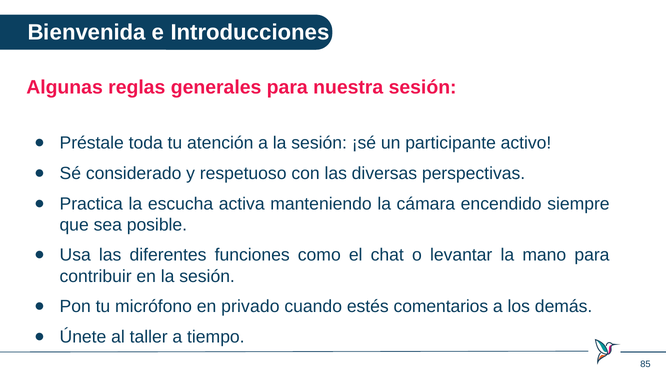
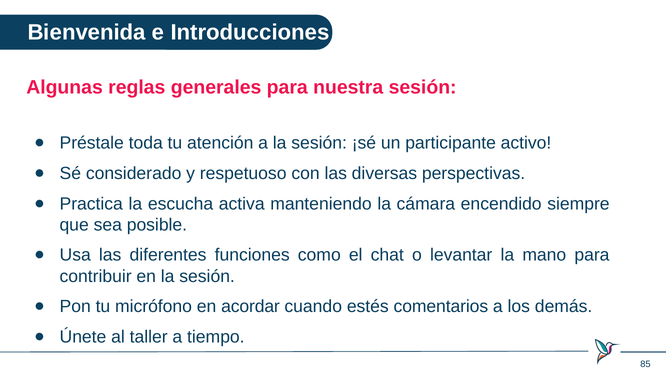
privado: privado -> acordar
